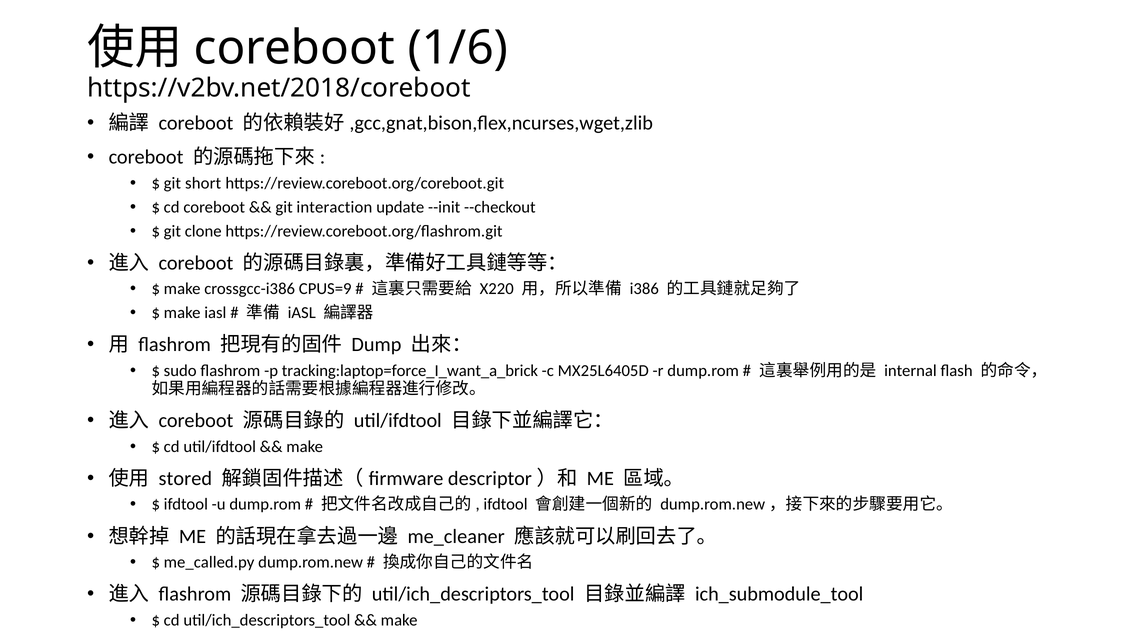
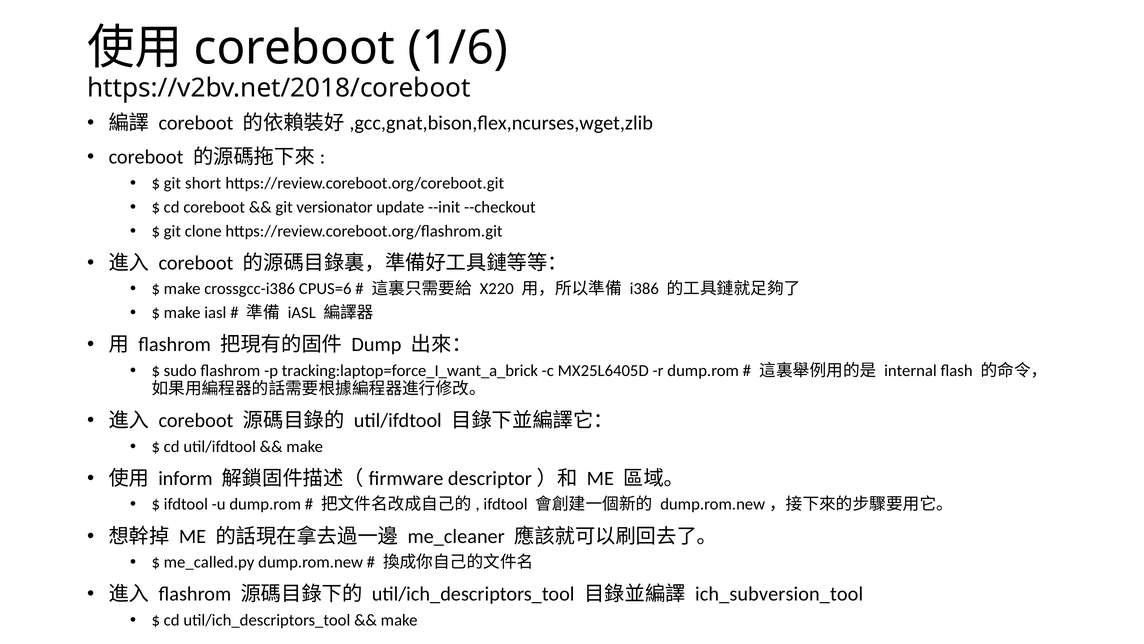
interaction: interaction -> versionator
CPUS=9: CPUS=9 -> CPUS=6
stored: stored -> inform
ich_submodule_tool: ich_submodule_tool -> ich_subversion_tool
